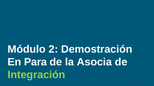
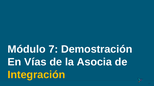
2: 2 -> 7
Para: Para -> Vías
Integración colour: light green -> yellow
